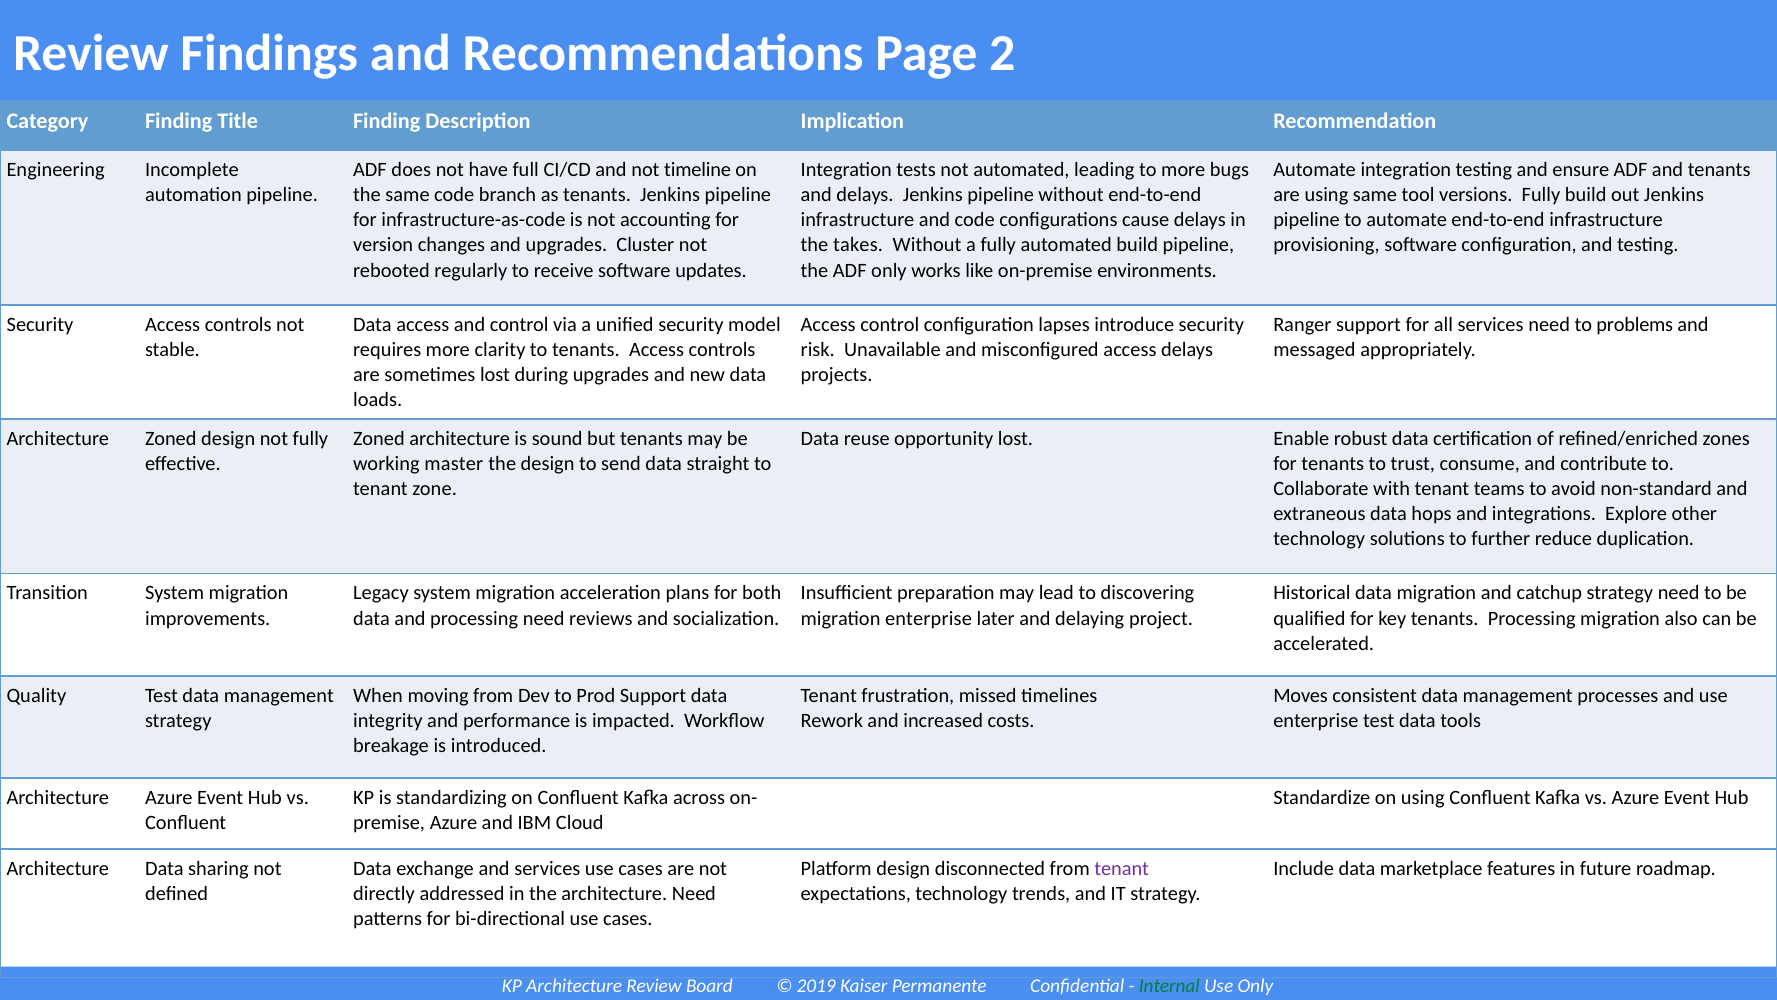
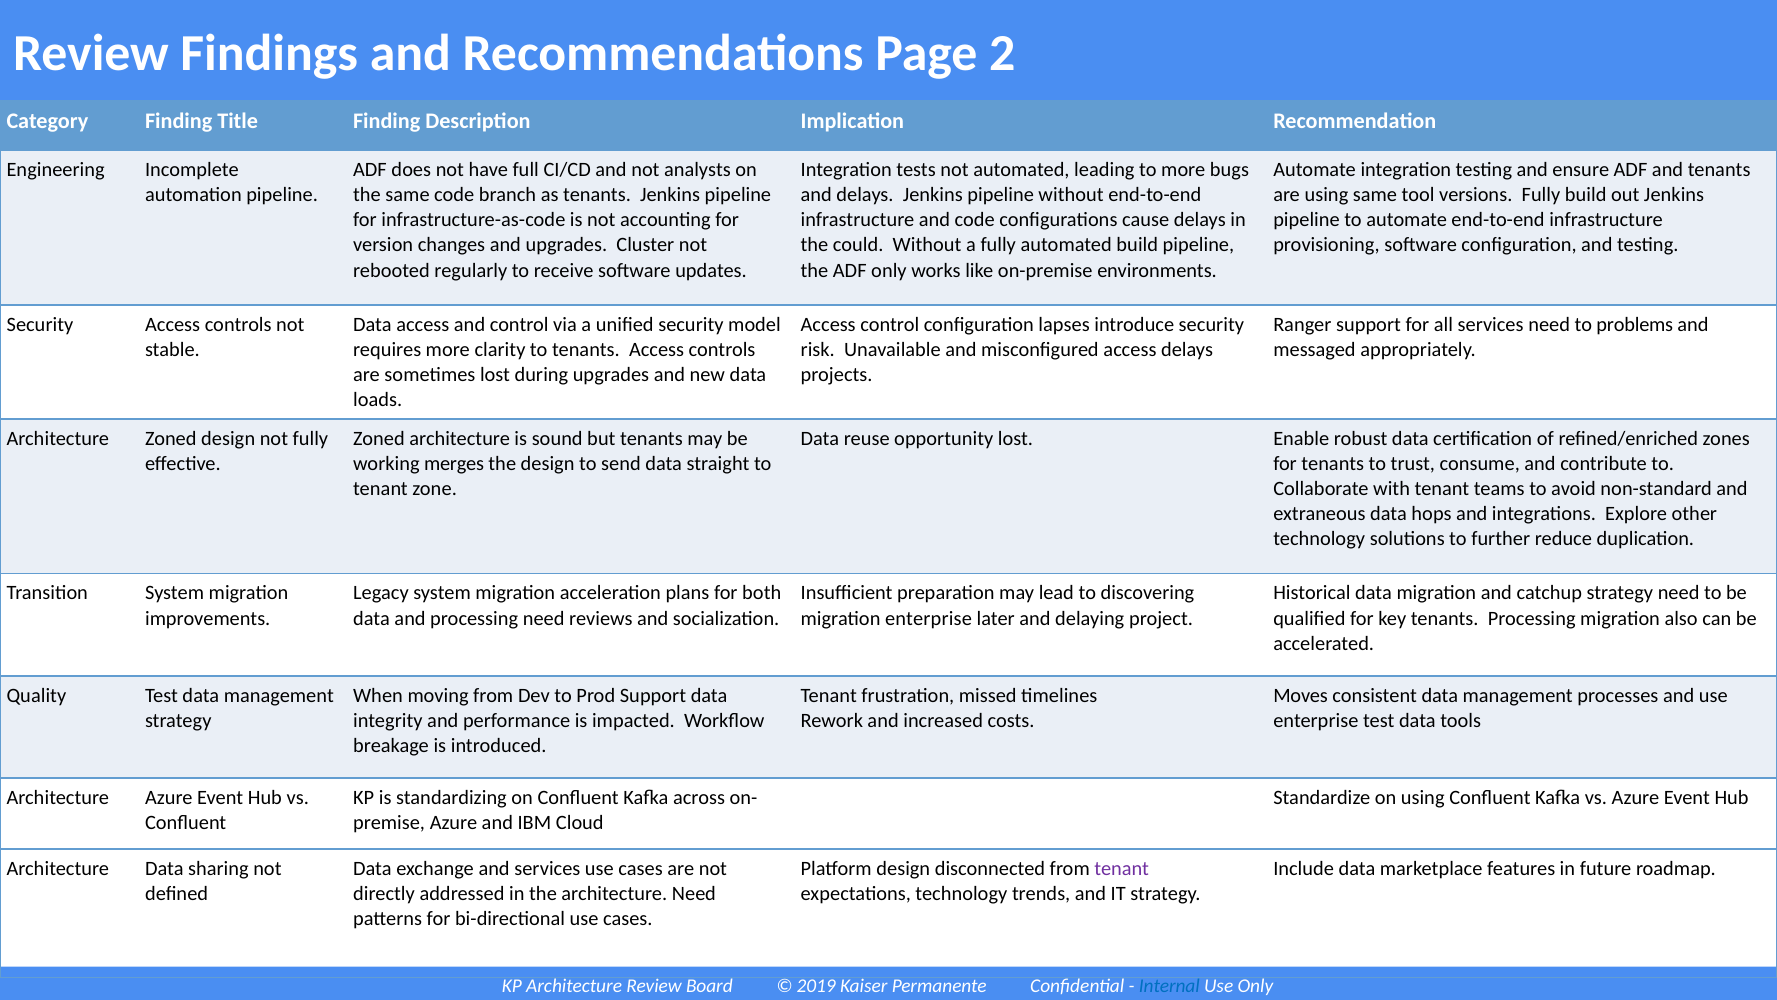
timeline: timeline -> analysts
takes: takes -> could
master: master -> merges
Internal colour: green -> blue
